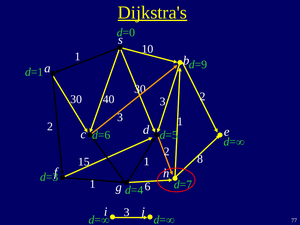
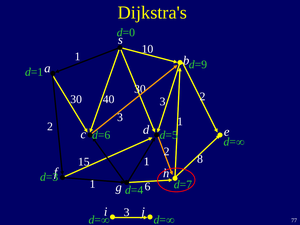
Dijkstra's underline: present -> none
